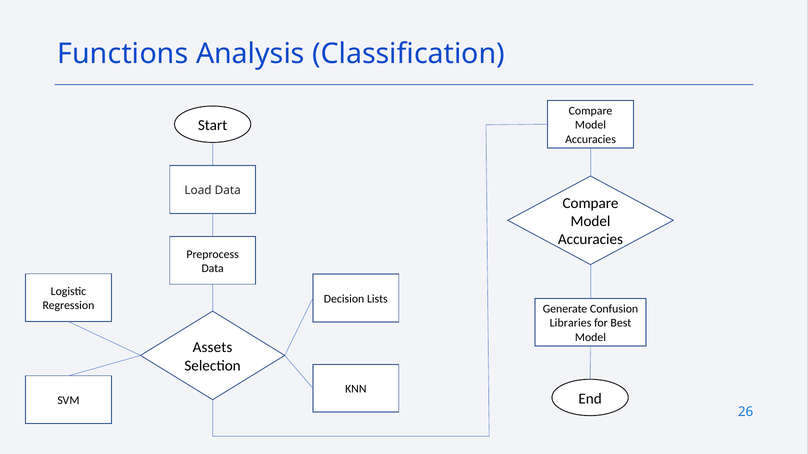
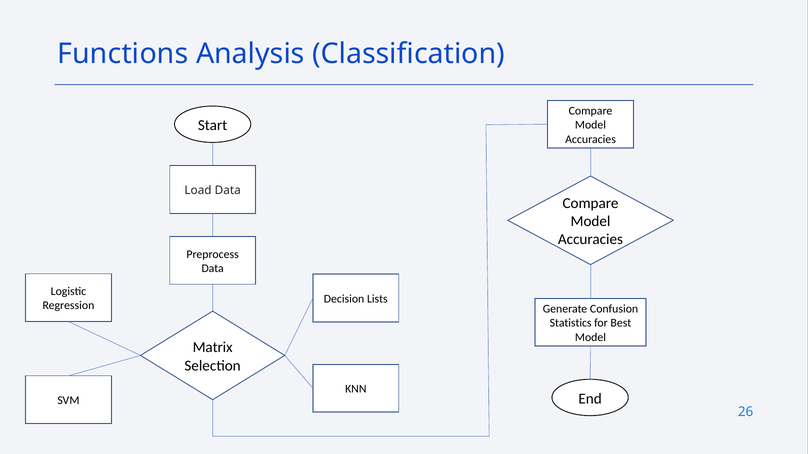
Libraries: Libraries -> Statistics
Assets: Assets -> Matrix
